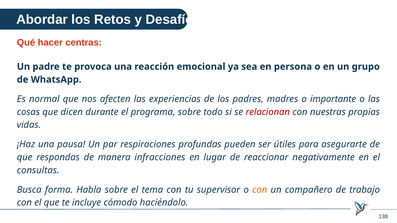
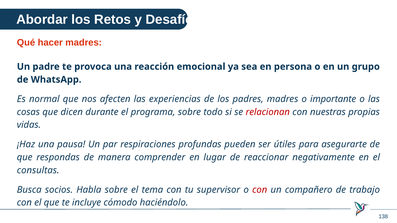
hacer centras: centras -> madres
infracciones: infracciones -> comprender
forma: forma -> socios
con at (260, 190) colour: orange -> red
